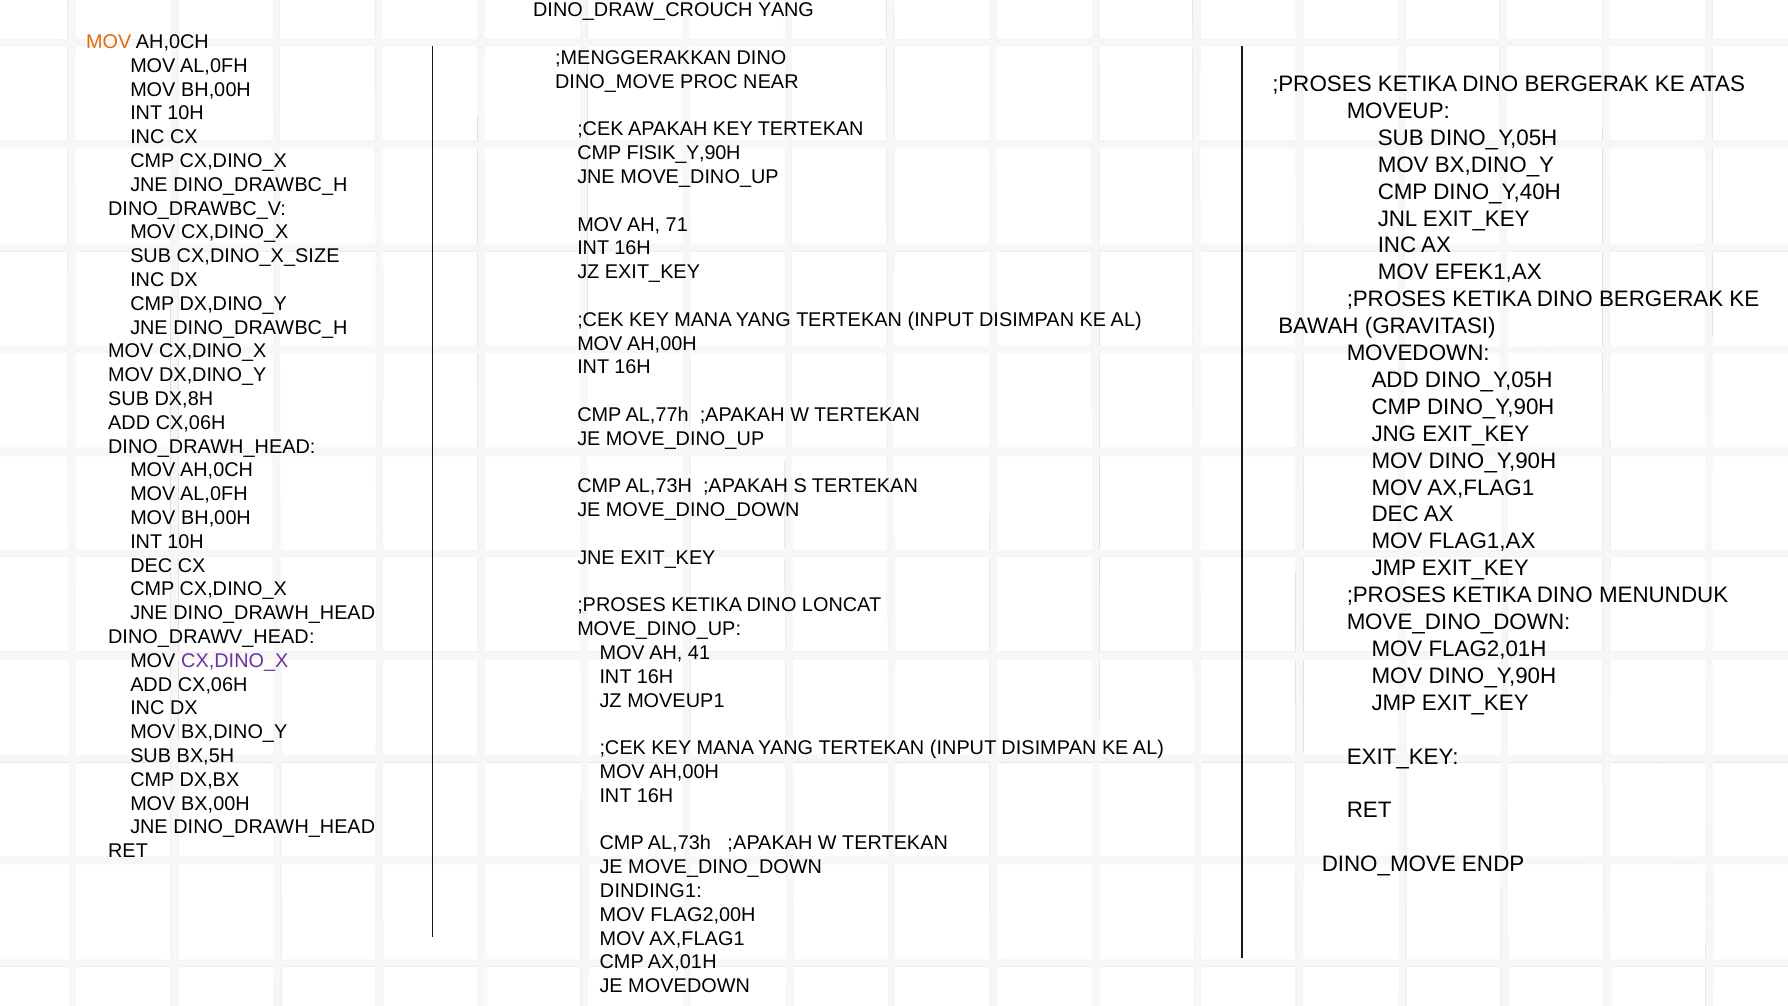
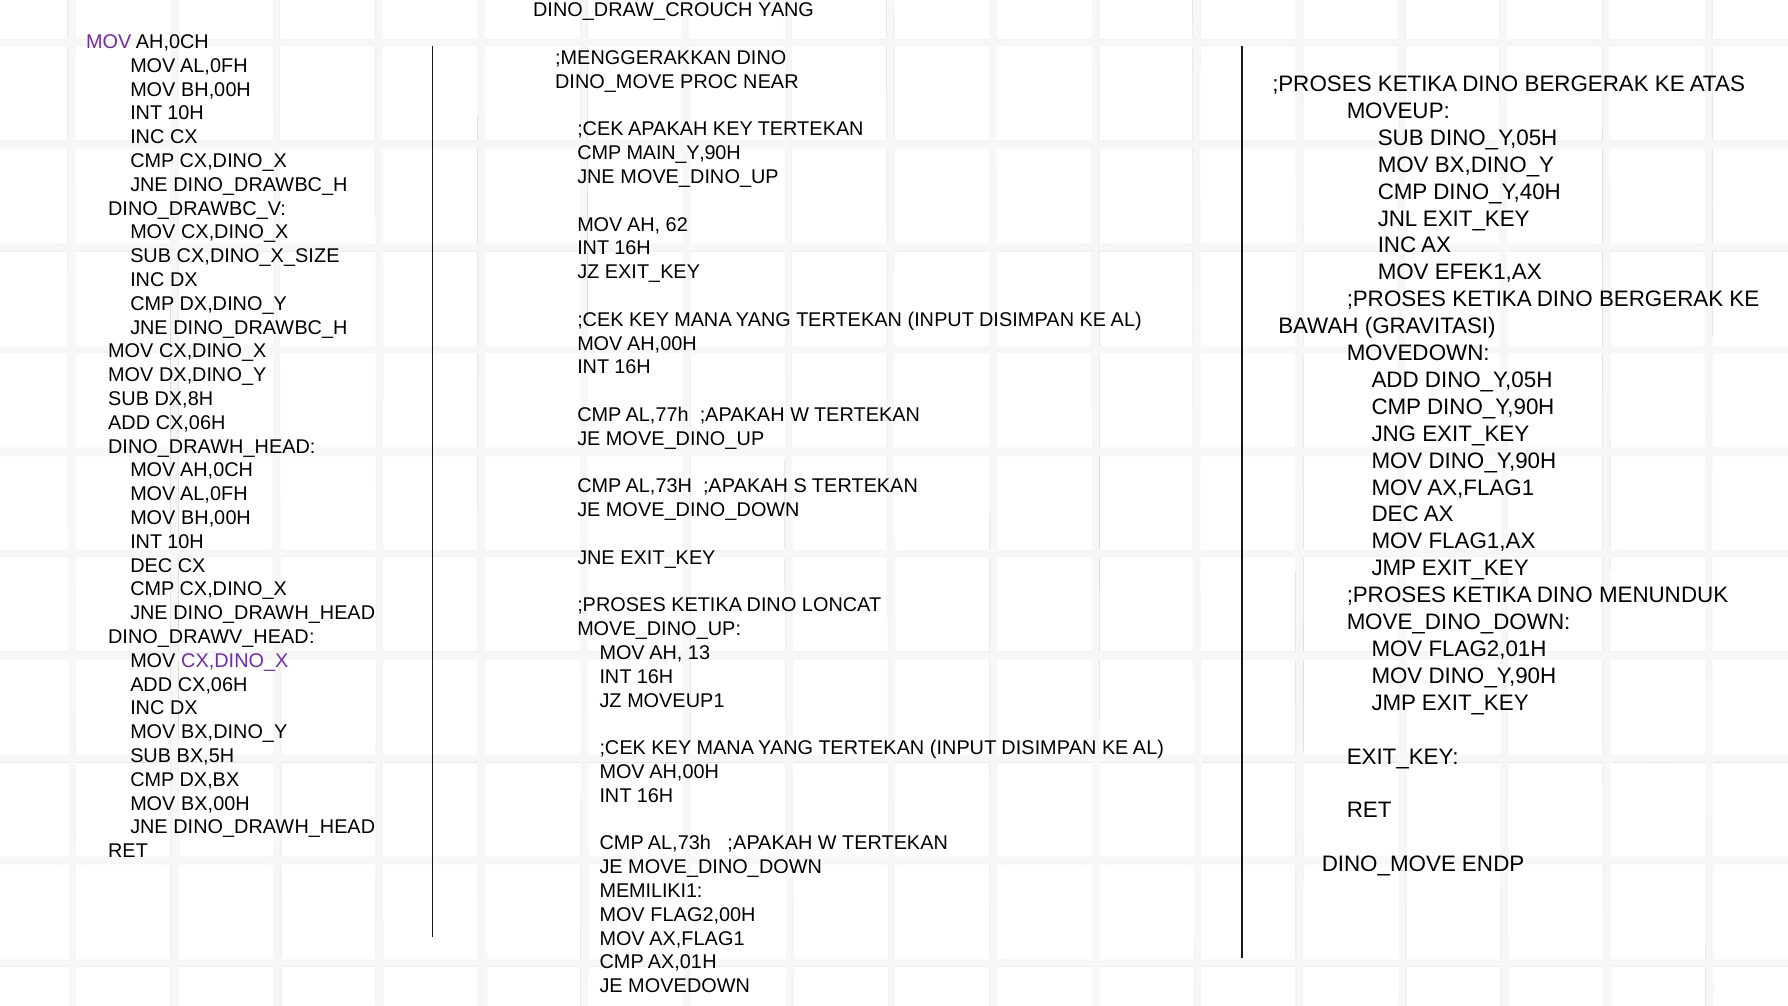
MOV at (109, 42) colour: orange -> purple
FISIK_Y,90H: FISIK_Y,90H -> MAIN_Y,90H
71: 71 -> 62
41: 41 -> 13
DINDING1: DINDING1 -> MEMILIKI1
